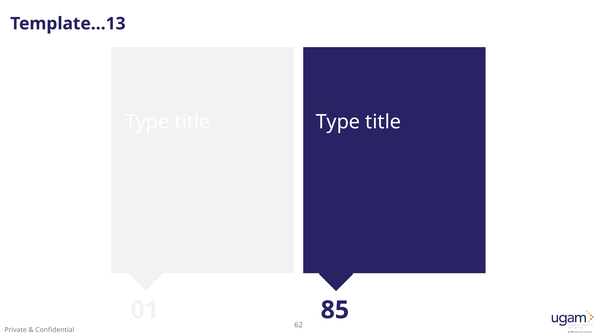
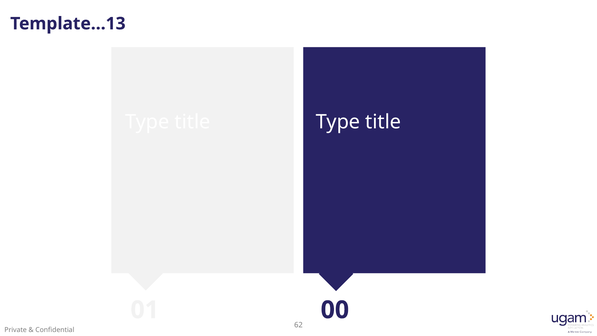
85: 85 -> 00
